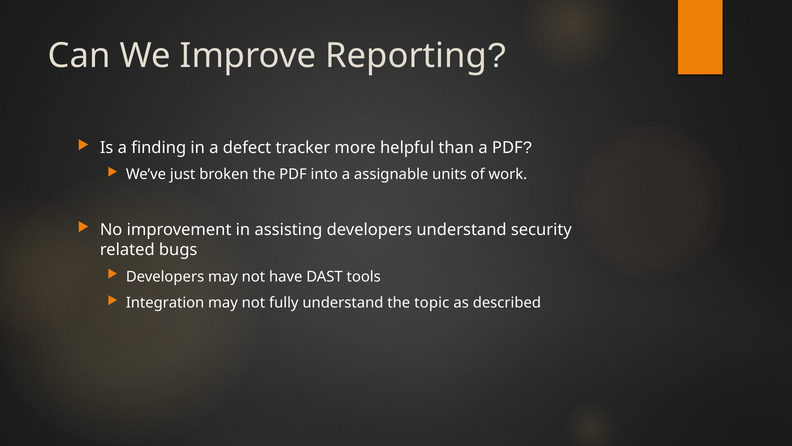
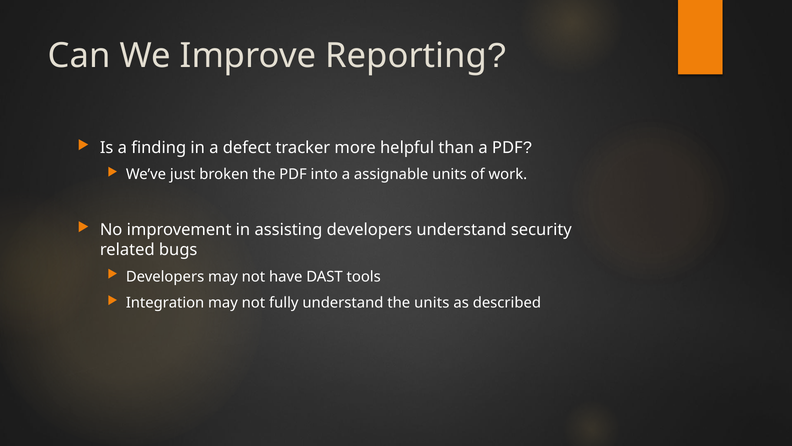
the topic: topic -> units
